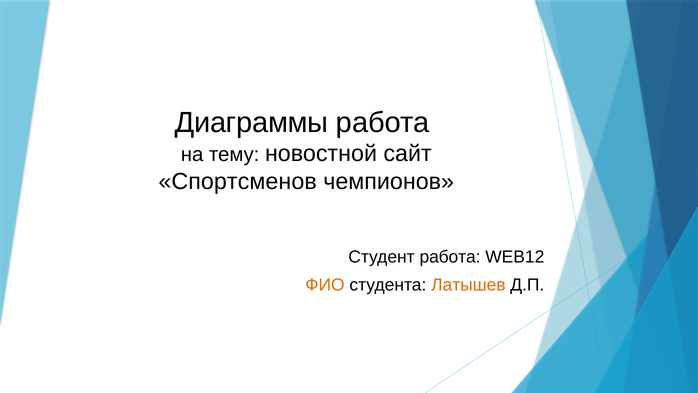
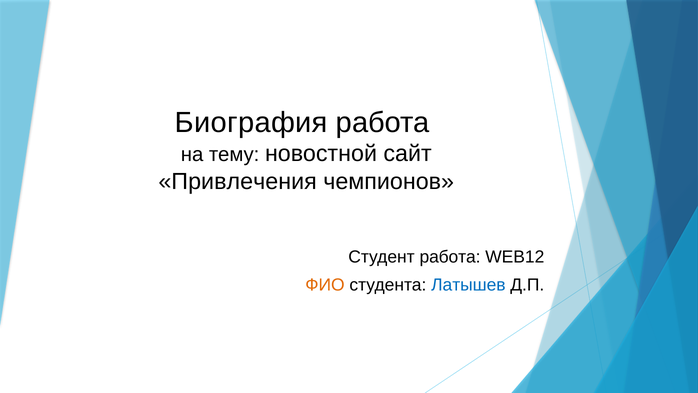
Диаграммы: Диаграммы -> Биография
Спортсменов: Спортсменов -> Привлечения
Латышев colour: orange -> blue
